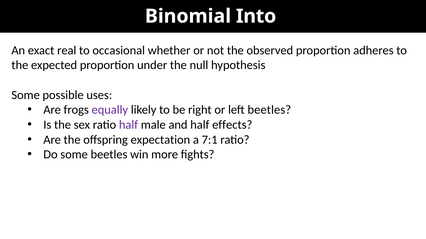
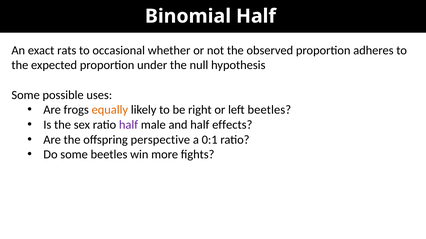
Binomial Into: Into -> Half
real: real -> rats
equally colour: purple -> orange
expectation: expectation -> perspective
7:1: 7:1 -> 0:1
